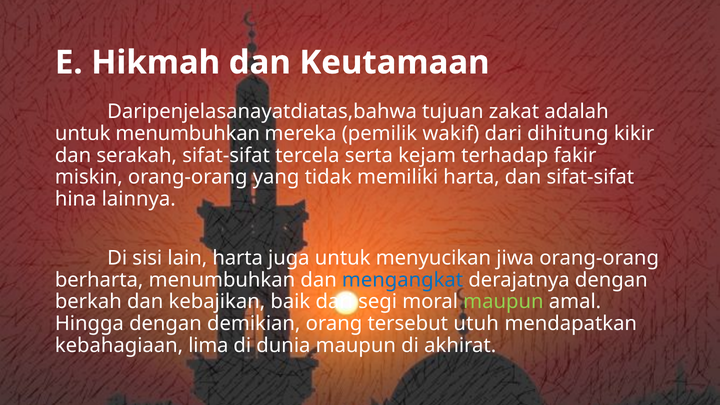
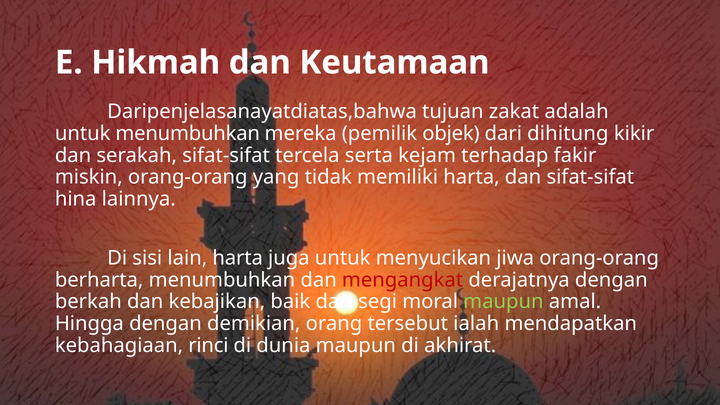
wakif: wakif -> objek
mengangkat colour: blue -> red
utuh: utuh -> ialah
lima: lima -> rinci
